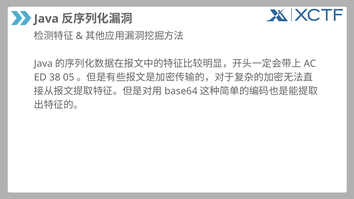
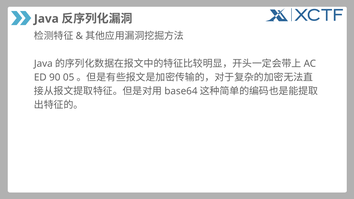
38: 38 -> 90
